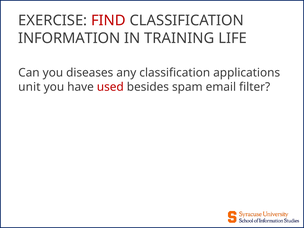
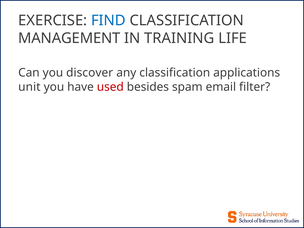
FIND colour: red -> blue
INFORMATION: INFORMATION -> MANAGEMENT
diseases: diseases -> discover
